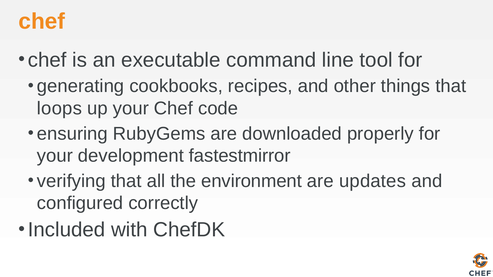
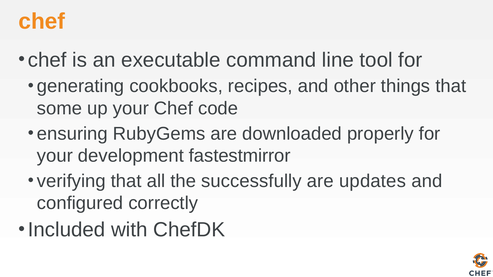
loops: loops -> some
environment: environment -> successfully
